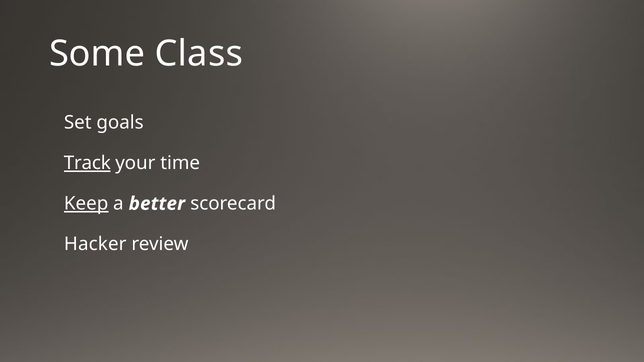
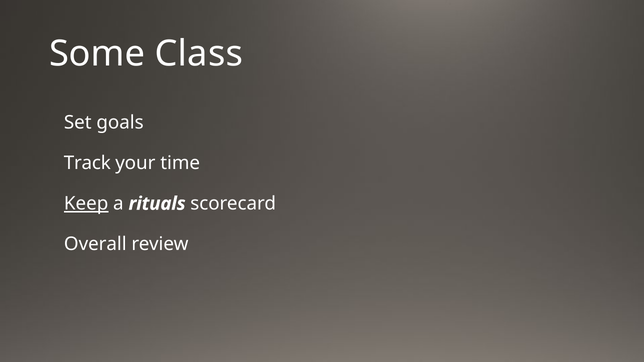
Track underline: present -> none
better: better -> rituals
Hacker: Hacker -> Overall
